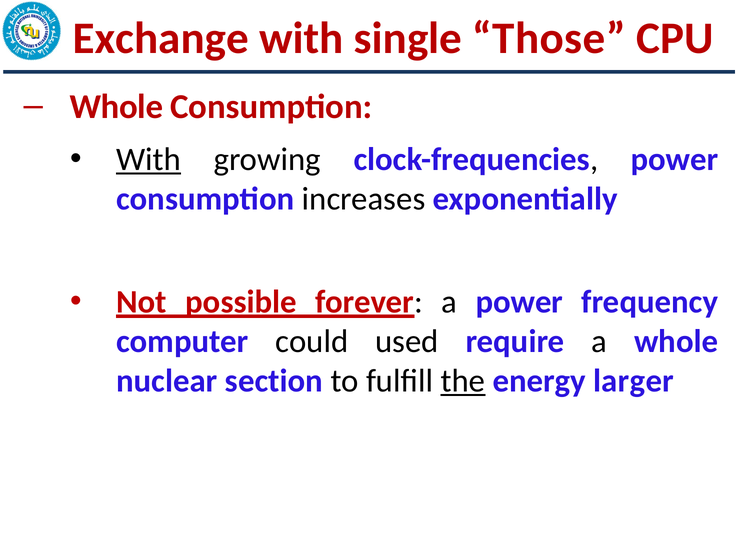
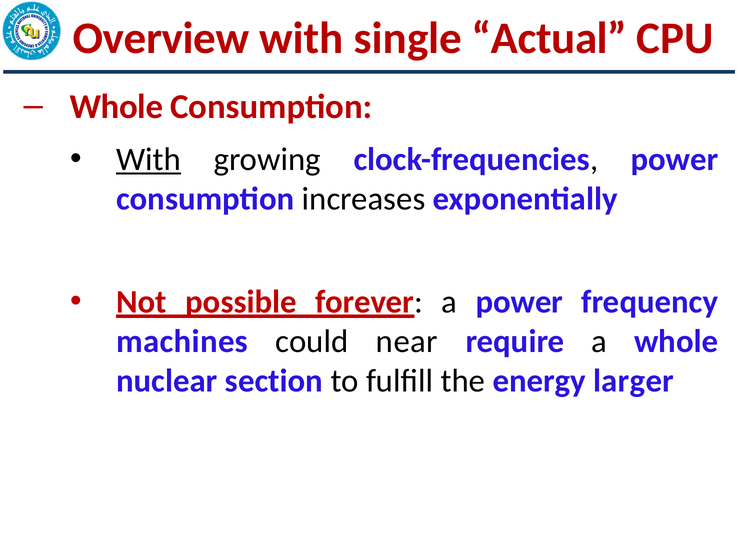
Exchange: Exchange -> Overview
Those: Those -> Actual
computer: computer -> machines
used: used -> near
the underline: present -> none
